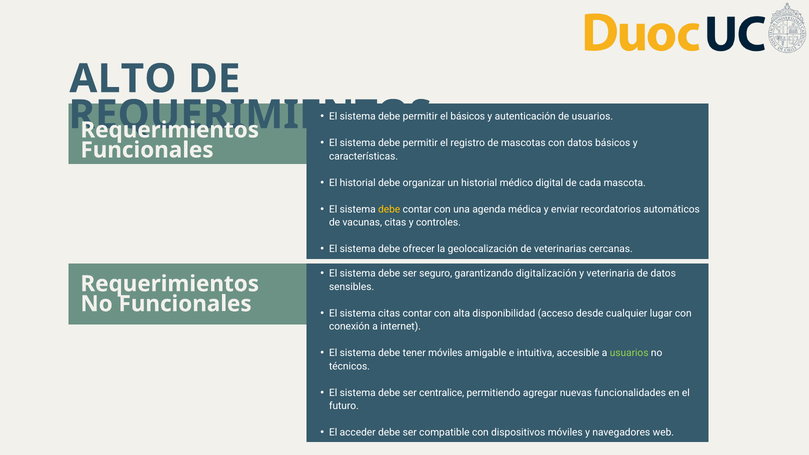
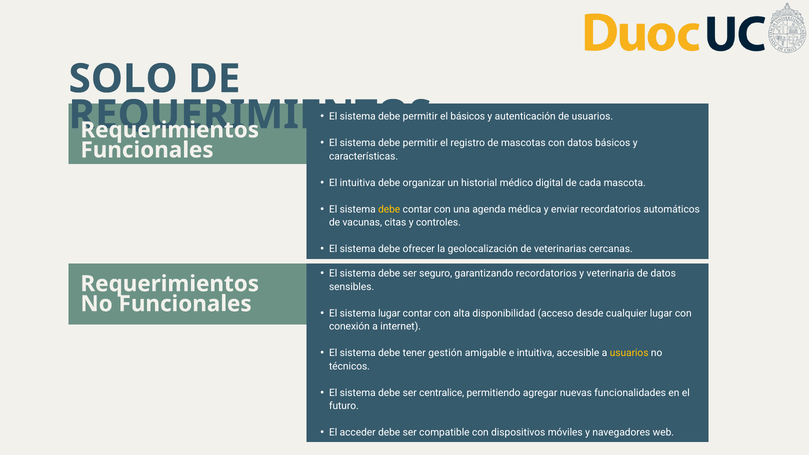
ALTO: ALTO -> SOLO
El historial: historial -> intuitiva
garantizando digitalización: digitalización -> recordatorios
sistema citas: citas -> lugar
tener móviles: móviles -> gestión
usuarios at (629, 353) colour: light green -> yellow
